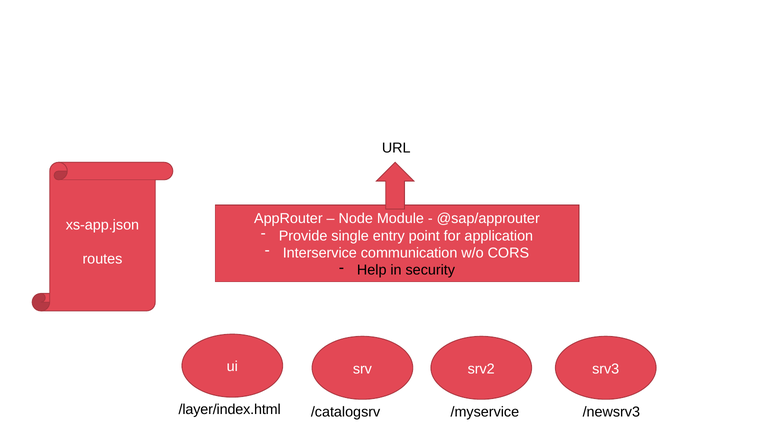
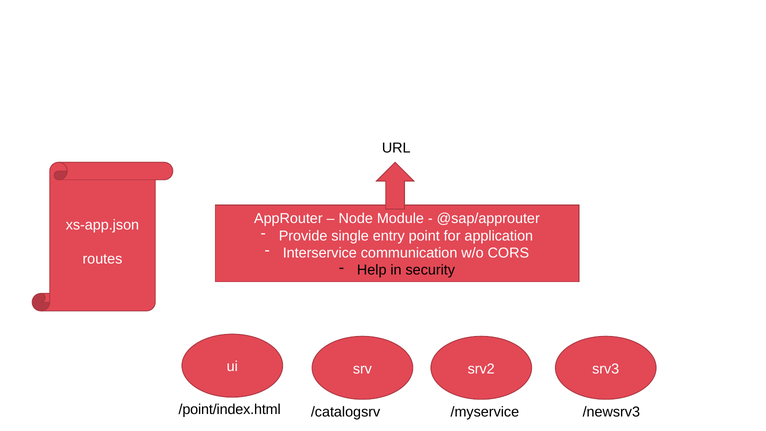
/layer/index.html: /layer/index.html -> /point/index.html
